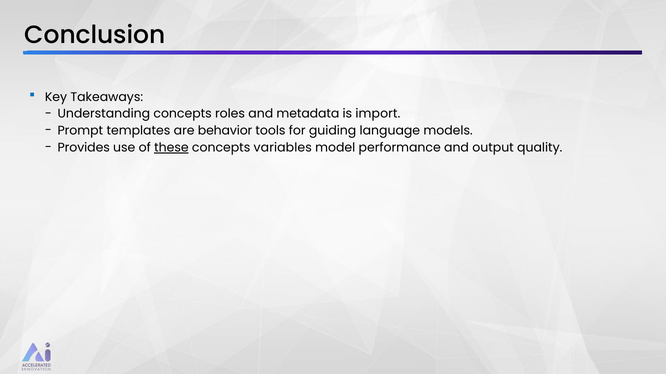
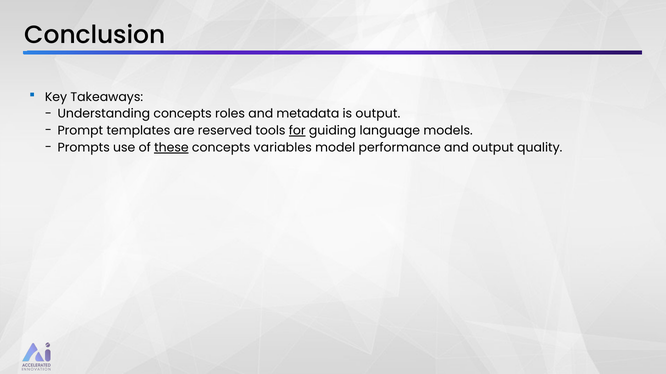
is import: import -> output
behavior: behavior -> reserved
for underline: none -> present
Provides: Provides -> Prompts
